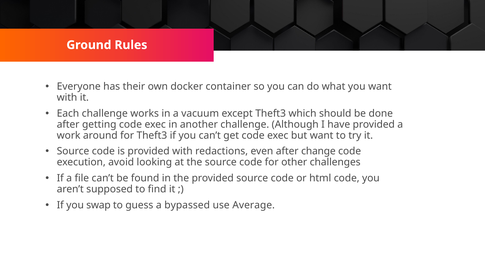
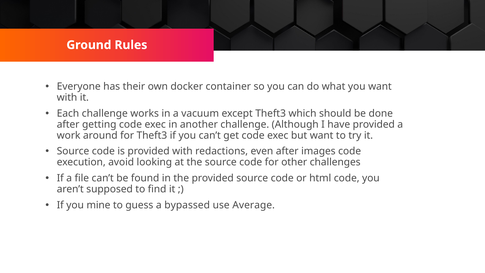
change: change -> images
swap: swap -> mine
